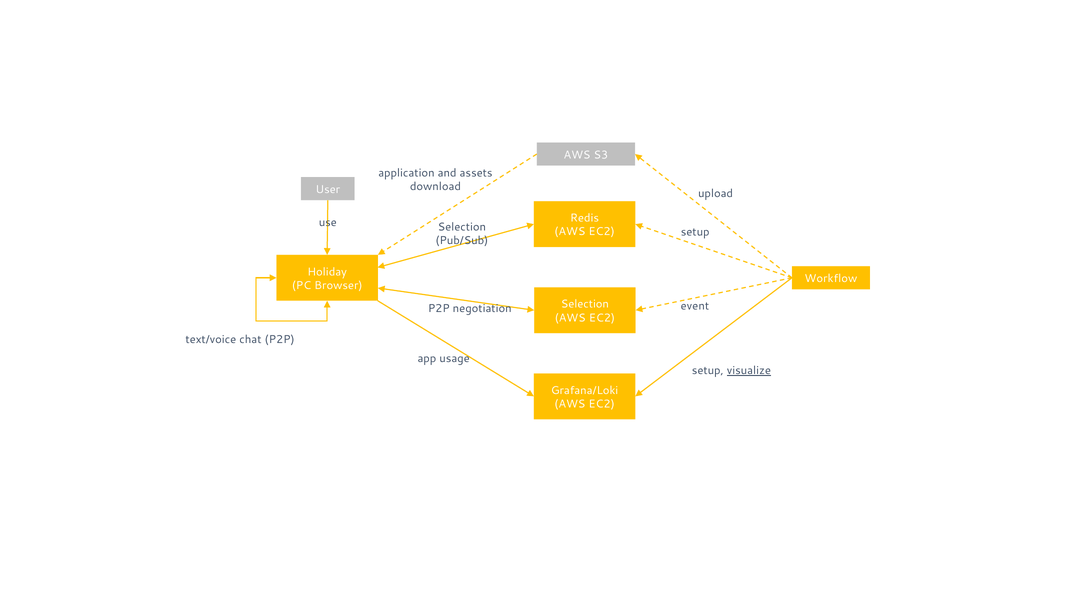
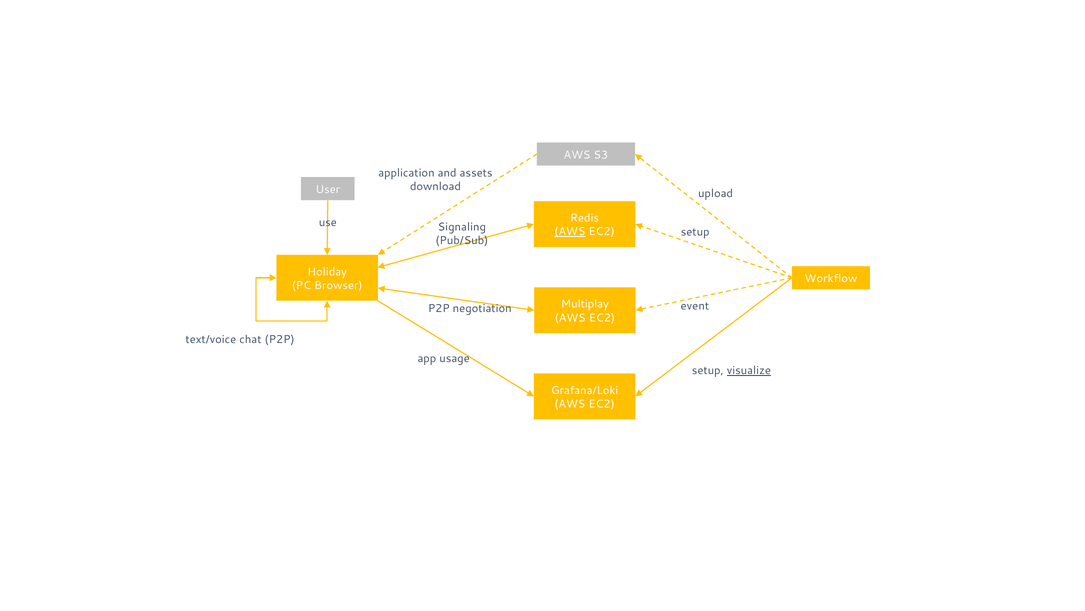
Selection at (462, 227): Selection -> Signaling
AWS at (570, 231) underline: none -> present
Selection at (585, 304): Selection -> Multiplay
